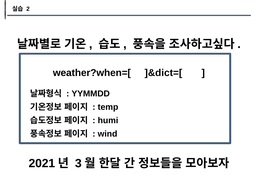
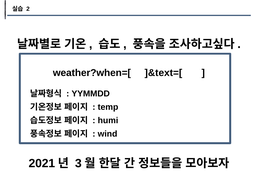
]&dict=[: ]&dict=[ -> ]&text=[
